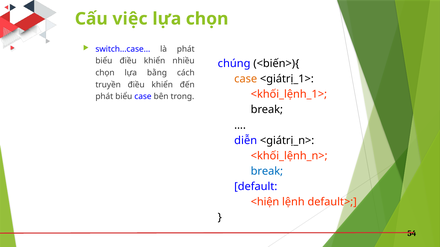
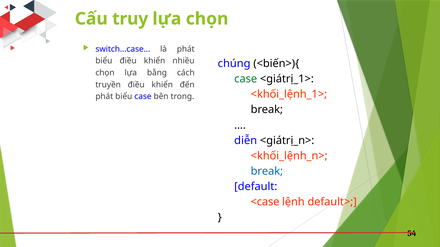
việc: việc -> truy
case at (246, 79) colour: orange -> green
<hiện: <hiện -> <case
